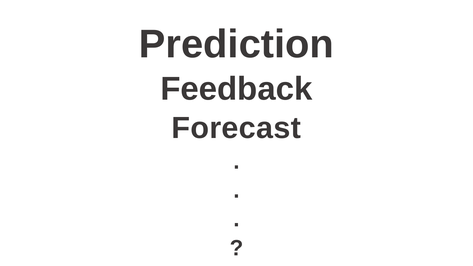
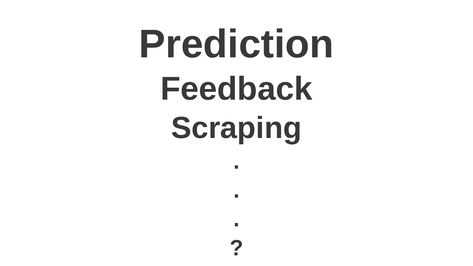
Forecast: Forecast -> Scraping
